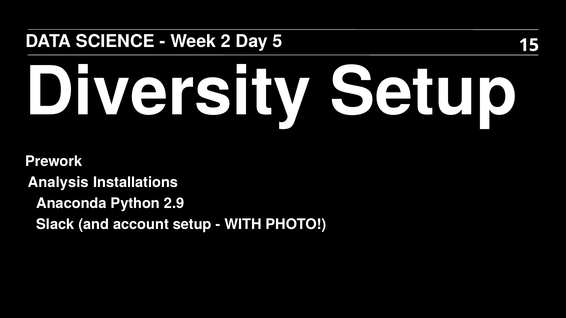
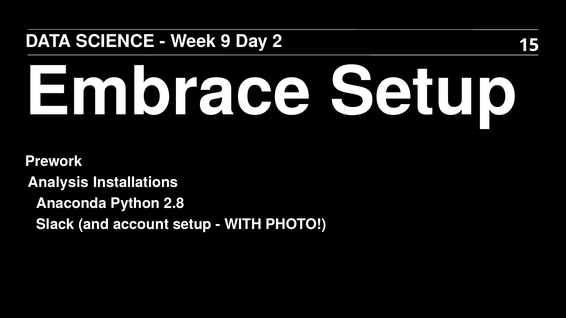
2: 2 -> 9
5: 5 -> 2
Diversity: Diversity -> Embrace
2.9: 2.9 -> 2.8
